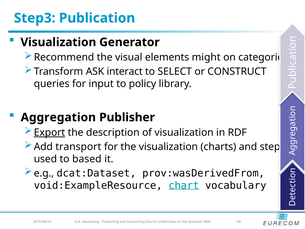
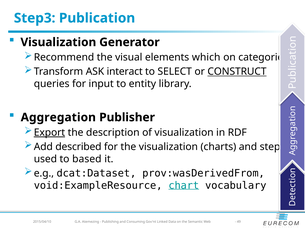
might: might -> which
CONSTRUCT underline: none -> present
policy: policy -> entity
transport: transport -> described
